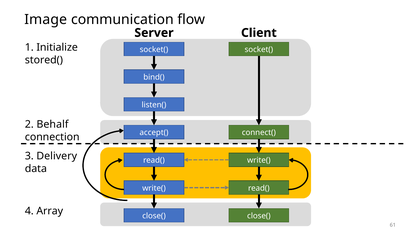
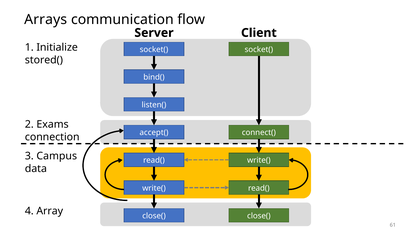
Image: Image -> Arrays
Behalf: Behalf -> Exams
Delivery: Delivery -> Campus
